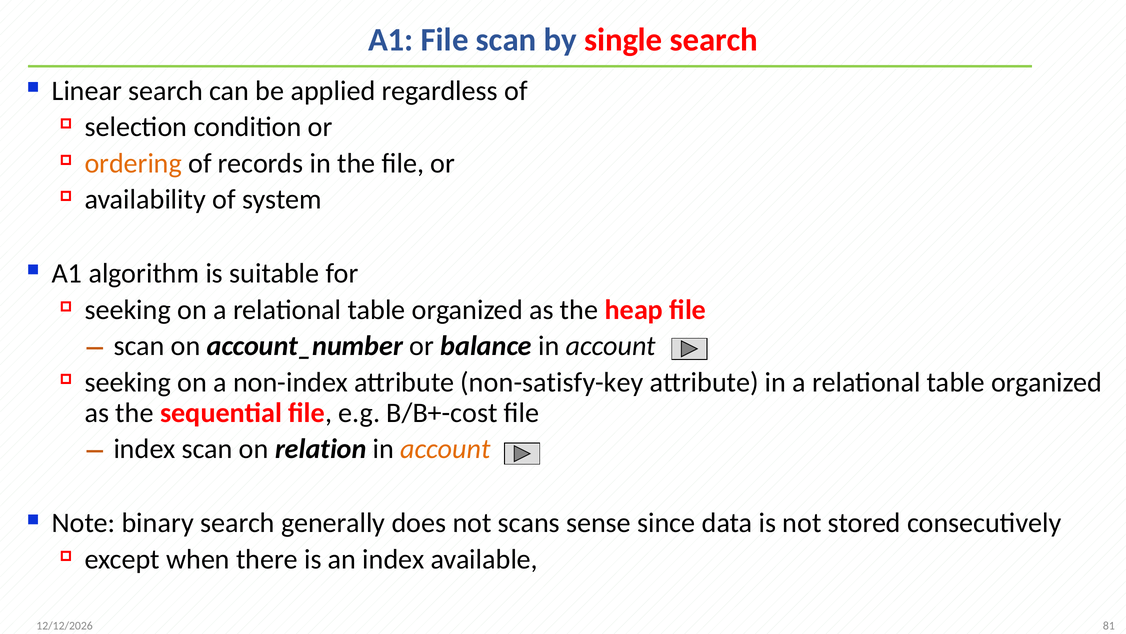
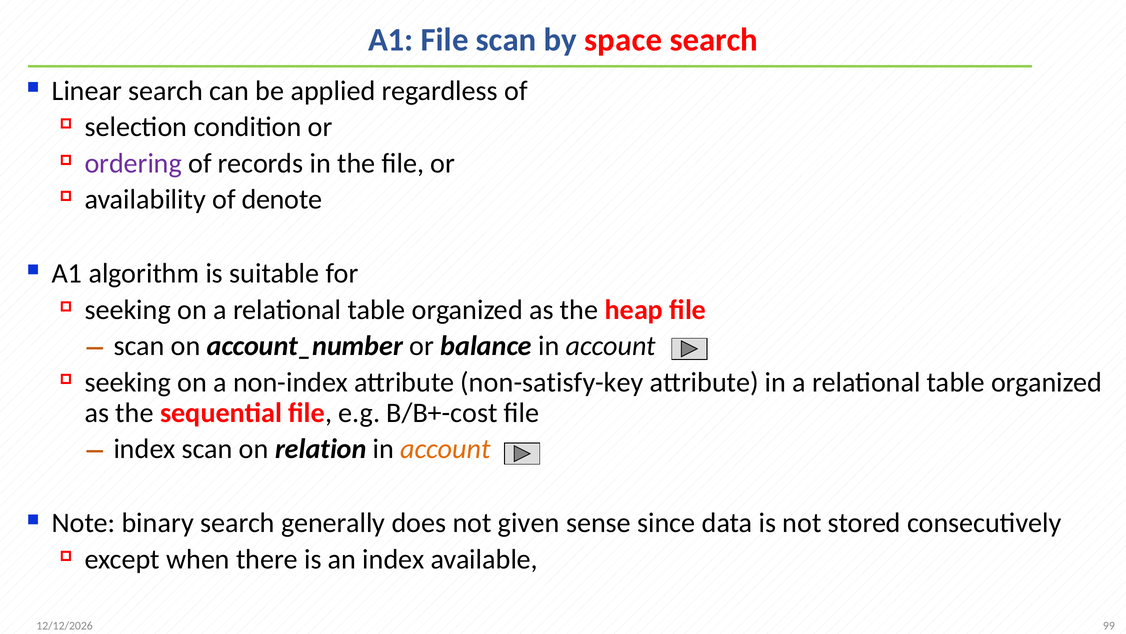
single: single -> space
ordering colour: orange -> purple
system: system -> denote
scans: scans -> given
81: 81 -> 99
